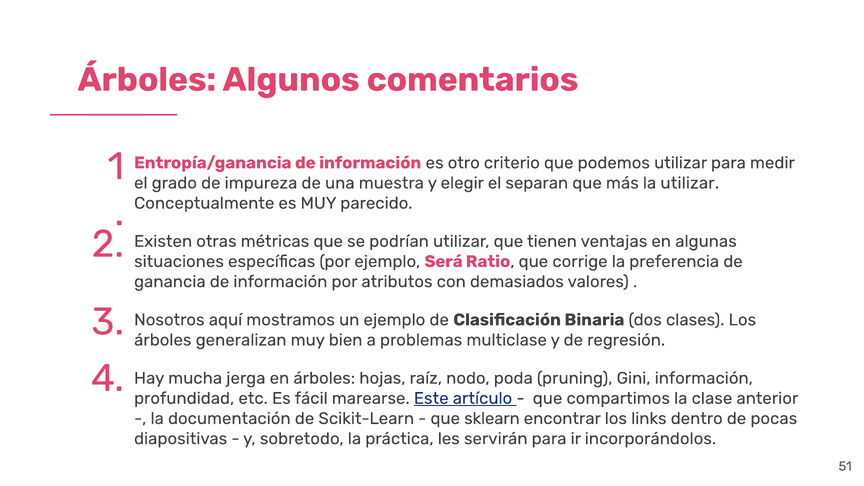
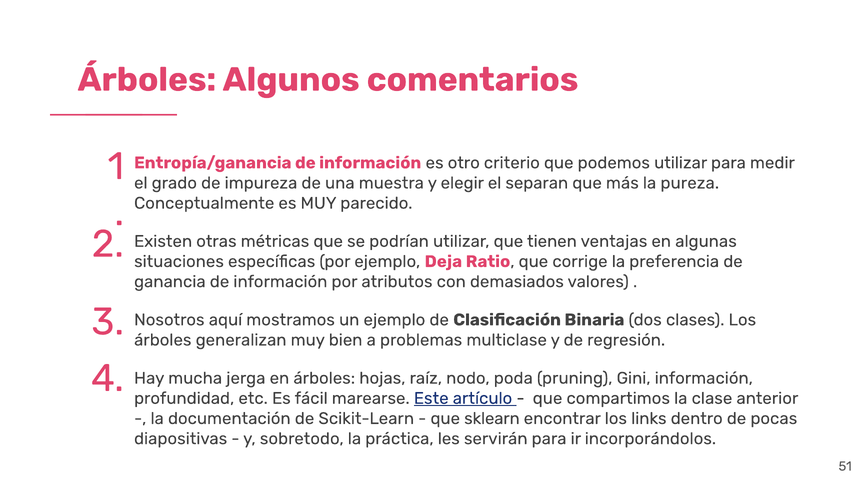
la utilizar: utilizar -> pureza
Será: Será -> Deja
